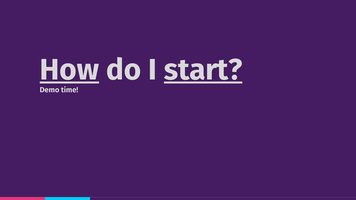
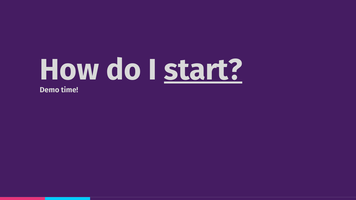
How underline: present -> none
